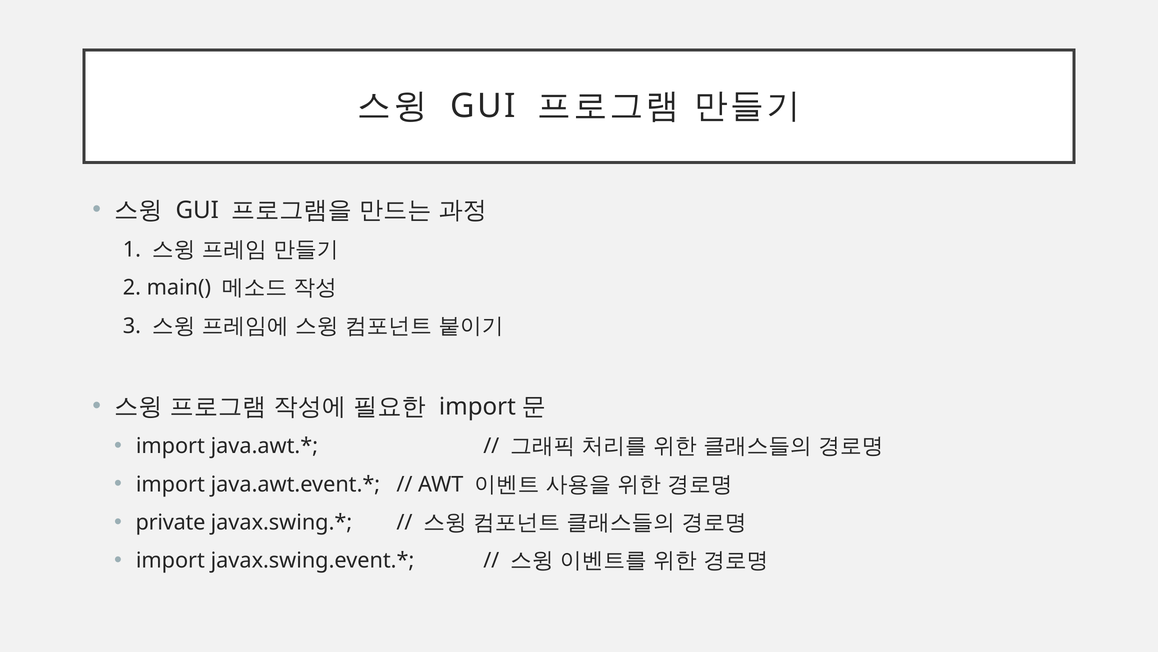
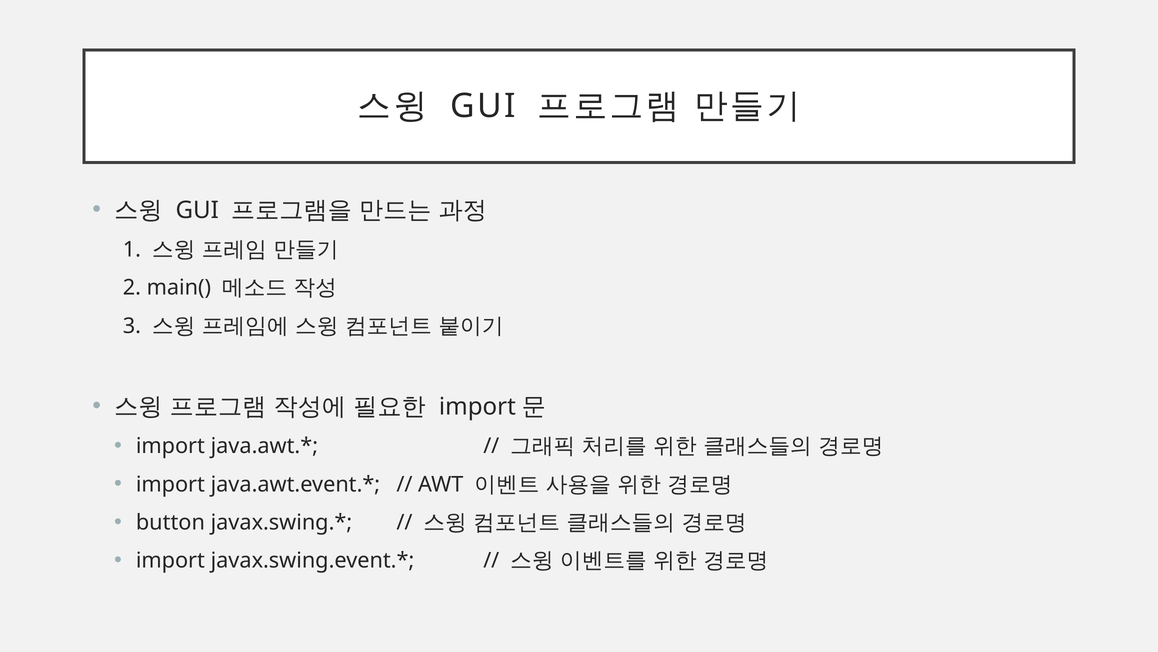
private: private -> button
